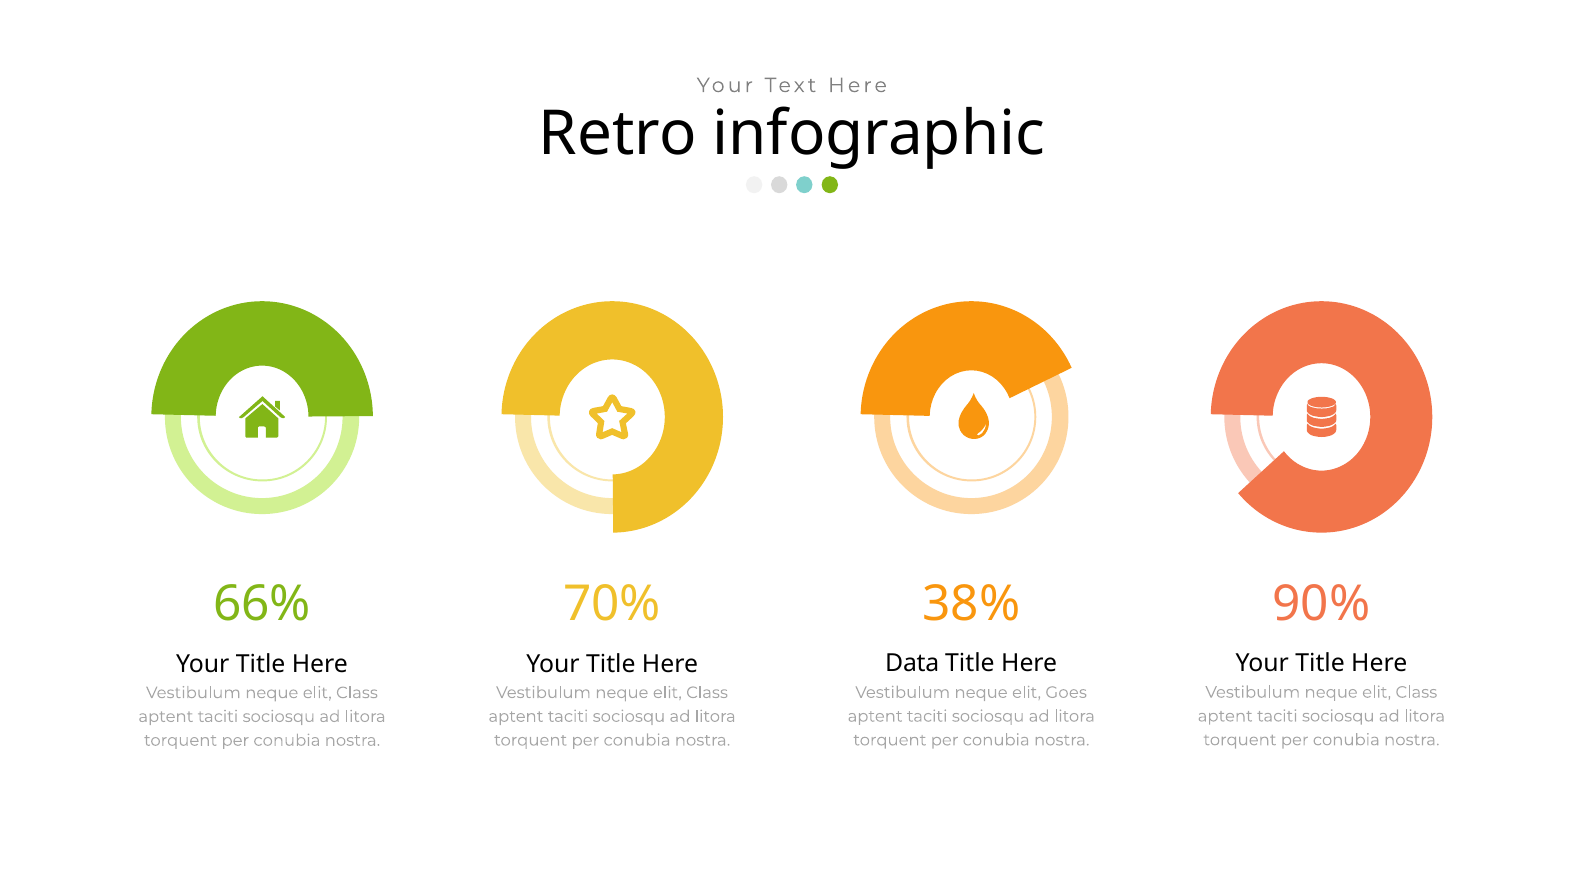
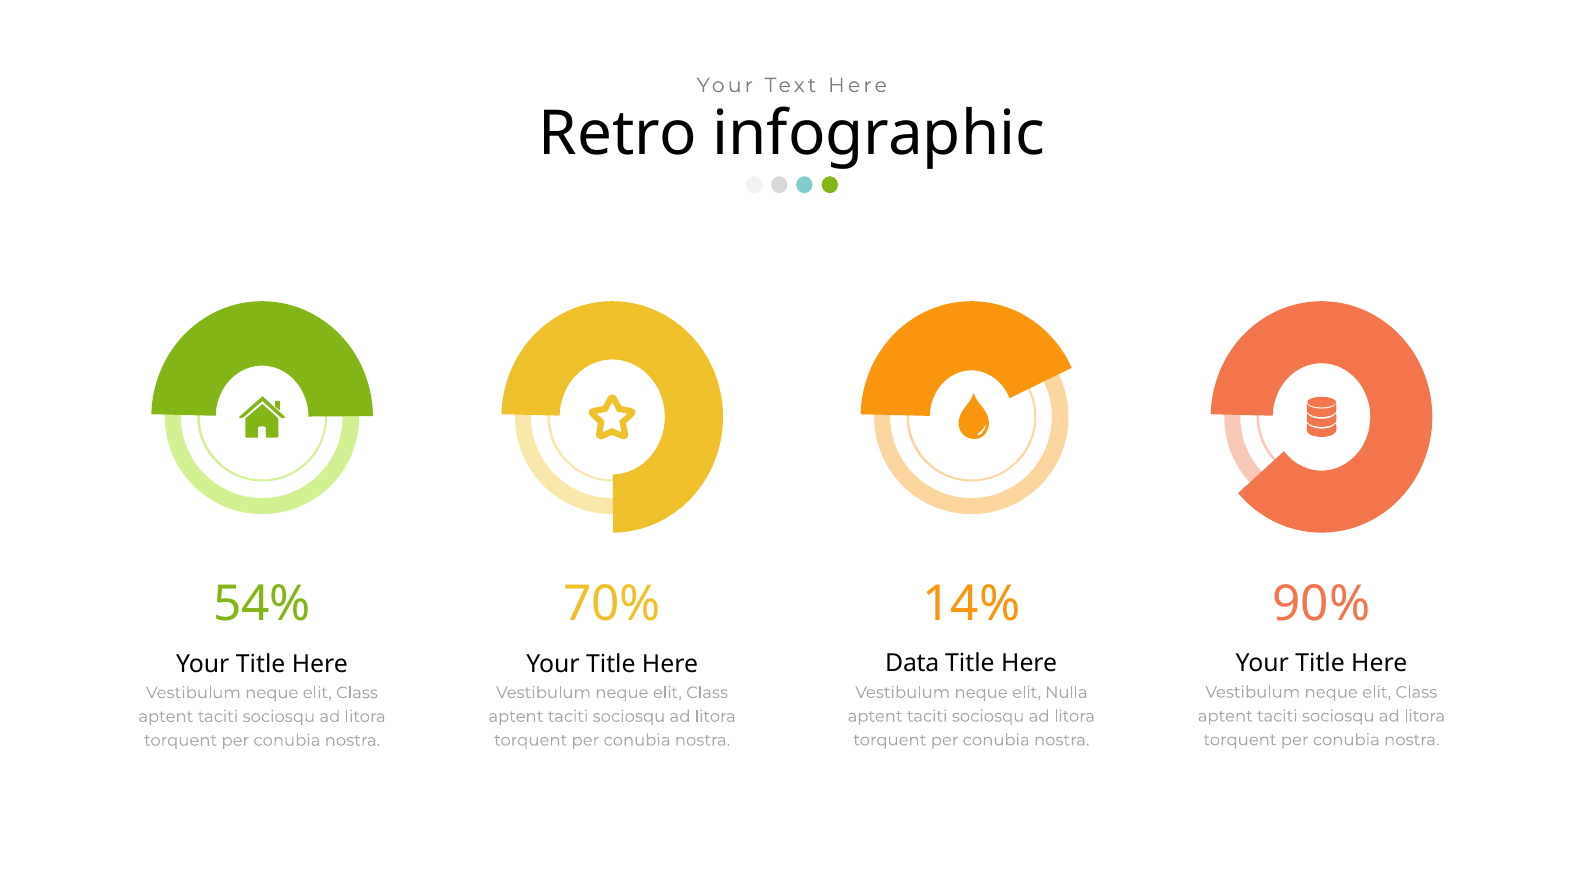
66%: 66% -> 54%
38%: 38% -> 14%
Goes: Goes -> Nulla
